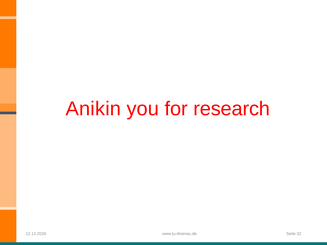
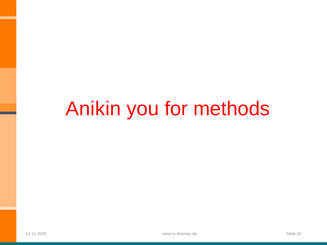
research: research -> methods
